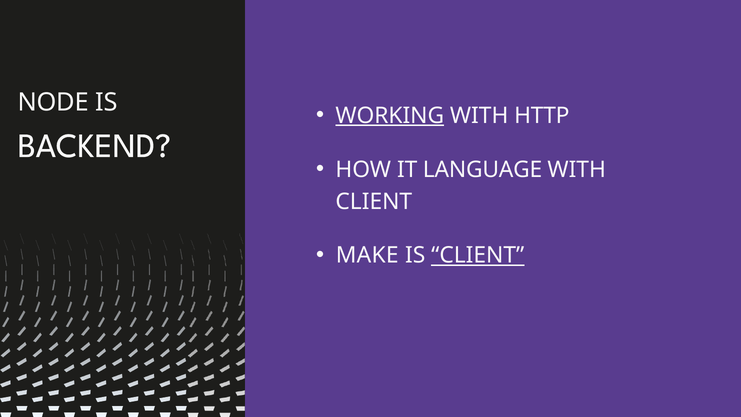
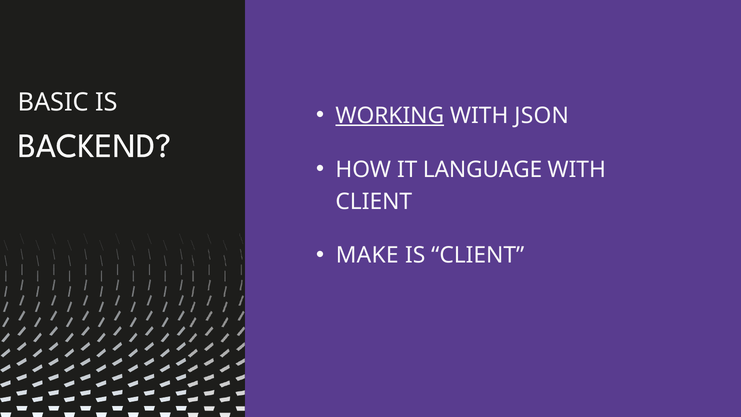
NODE: NODE -> BASIC
HTTP: HTTP -> JSON
CLIENT at (478, 255) underline: present -> none
